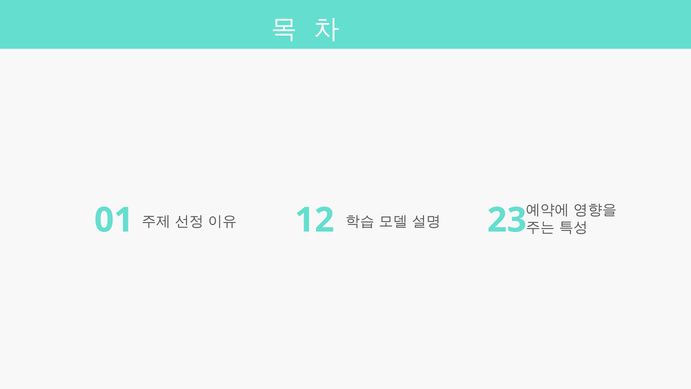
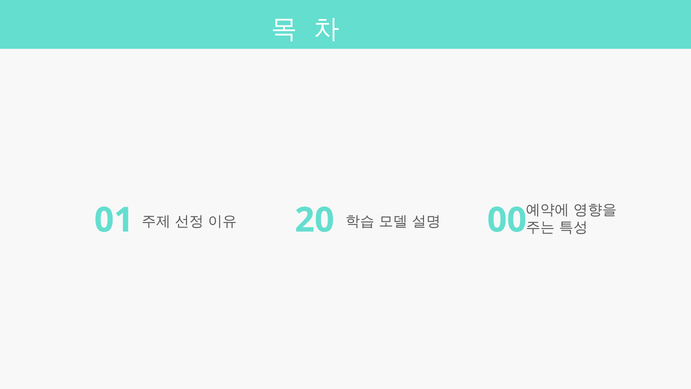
12: 12 -> 20
23: 23 -> 00
